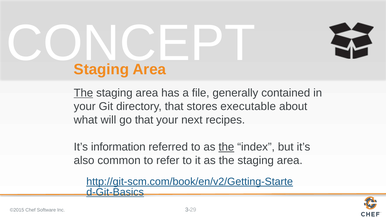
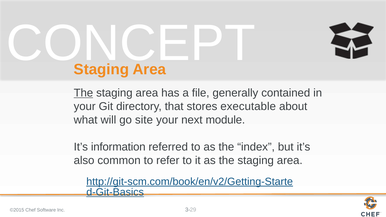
go that: that -> site
recipes: recipes -> module
the at (226, 147) underline: present -> none
